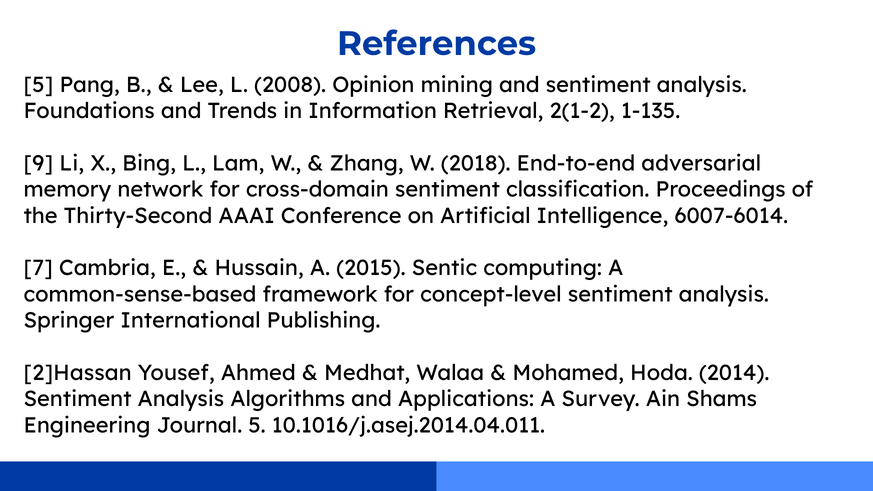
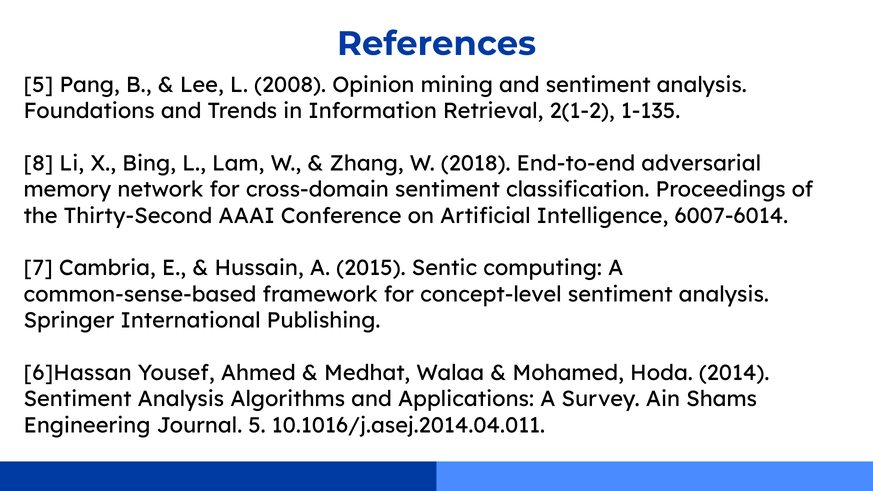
9: 9 -> 8
2]Hassan: 2]Hassan -> 6]Hassan
